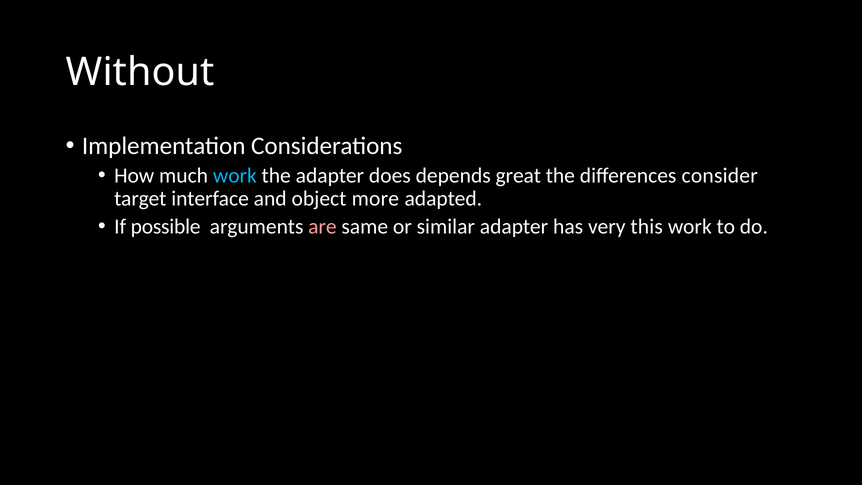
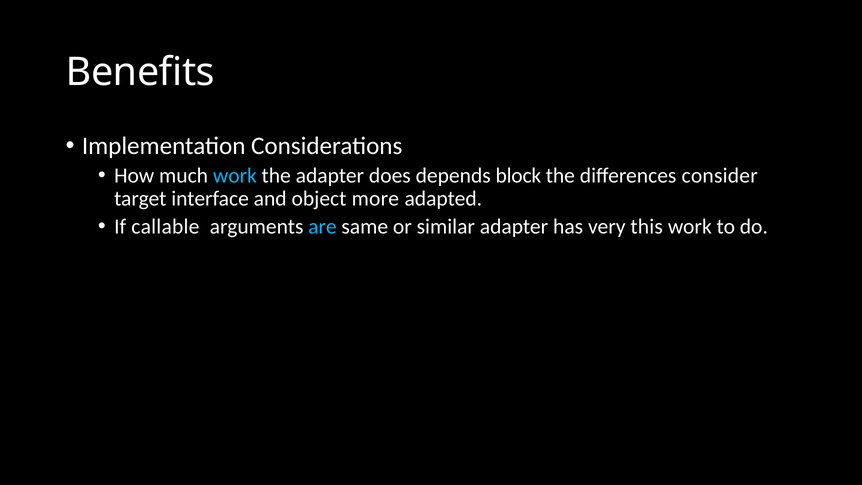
Without: Without -> Benefits
great: great -> block
possible: possible -> callable
are colour: pink -> light blue
